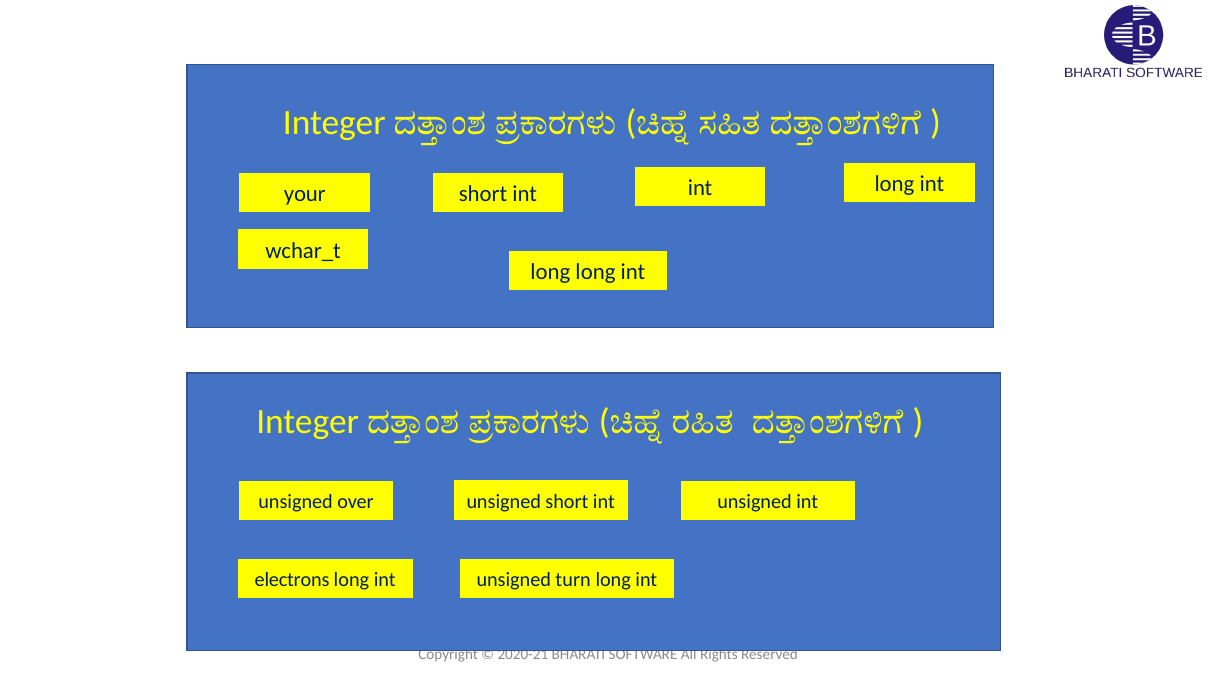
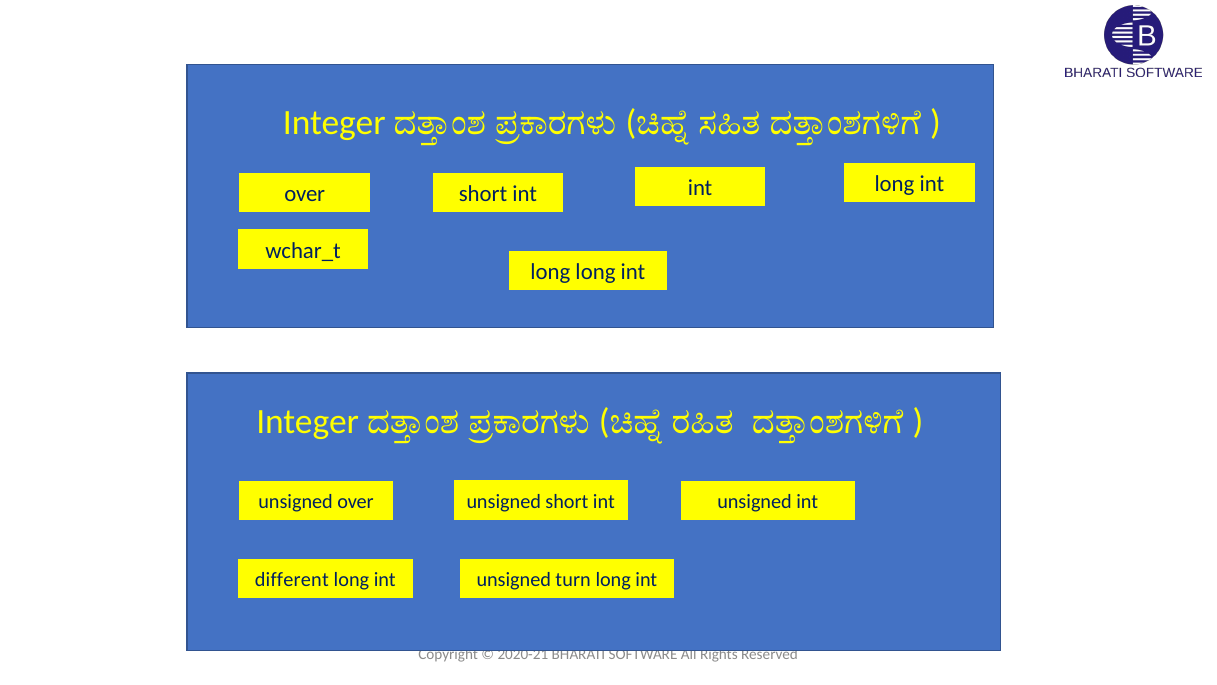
your at (305, 194): your -> over
electrons: electrons -> different
